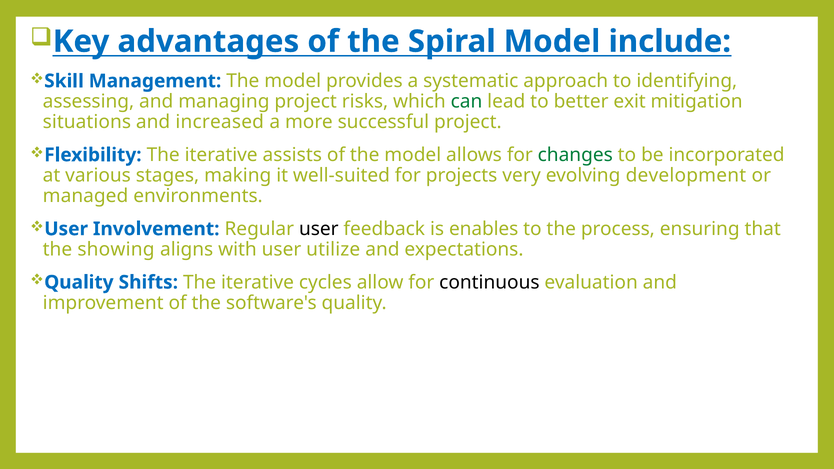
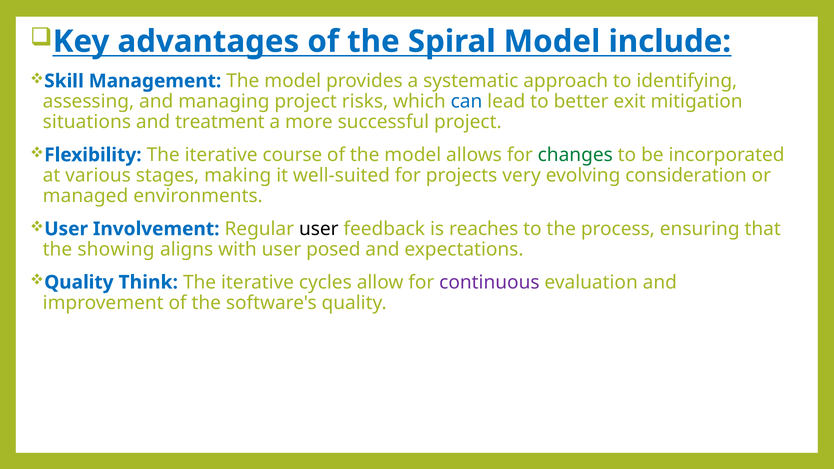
can colour: green -> blue
increased: increased -> treatment
assists: assists -> course
development: development -> consideration
enables: enables -> reaches
utilize: utilize -> posed
Shifts: Shifts -> Think
continuous colour: black -> purple
